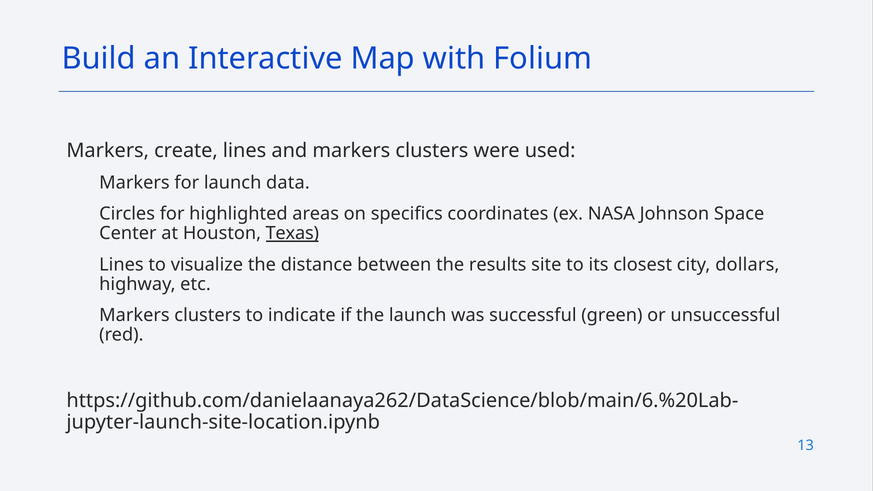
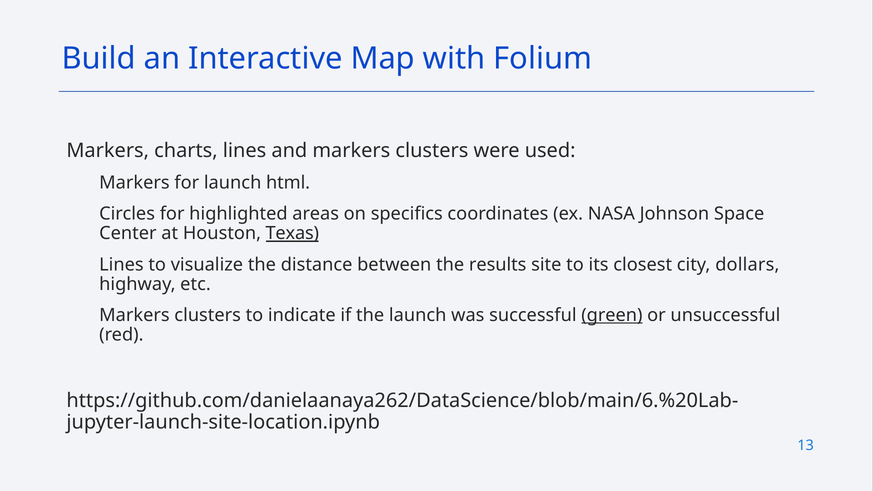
create: create -> charts
data: data -> html
green underline: none -> present
